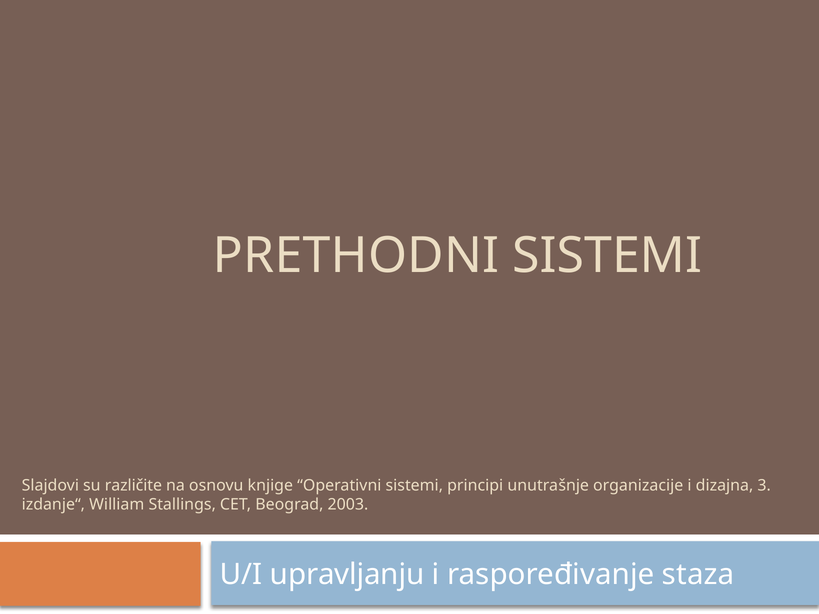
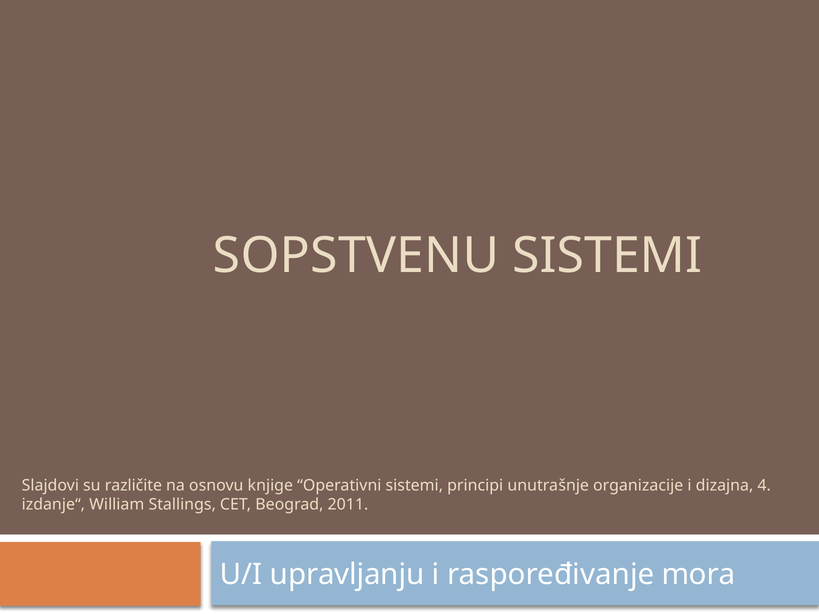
PRETHODNI: PRETHODNI -> SOPSTVENU
3: 3 -> 4
2003: 2003 -> 2011
staza: staza -> mora
